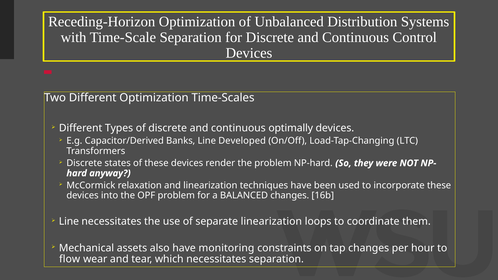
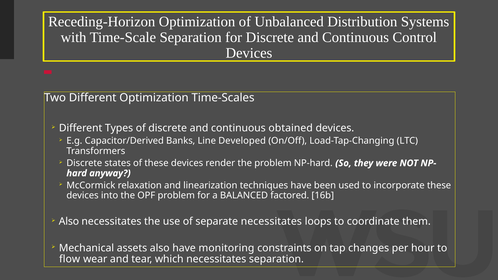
optimally: optimally -> obtained
BALANCED changes: changes -> factored
Line at (69, 222): Line -> Also
separate linearization: linearization -> necessitates
